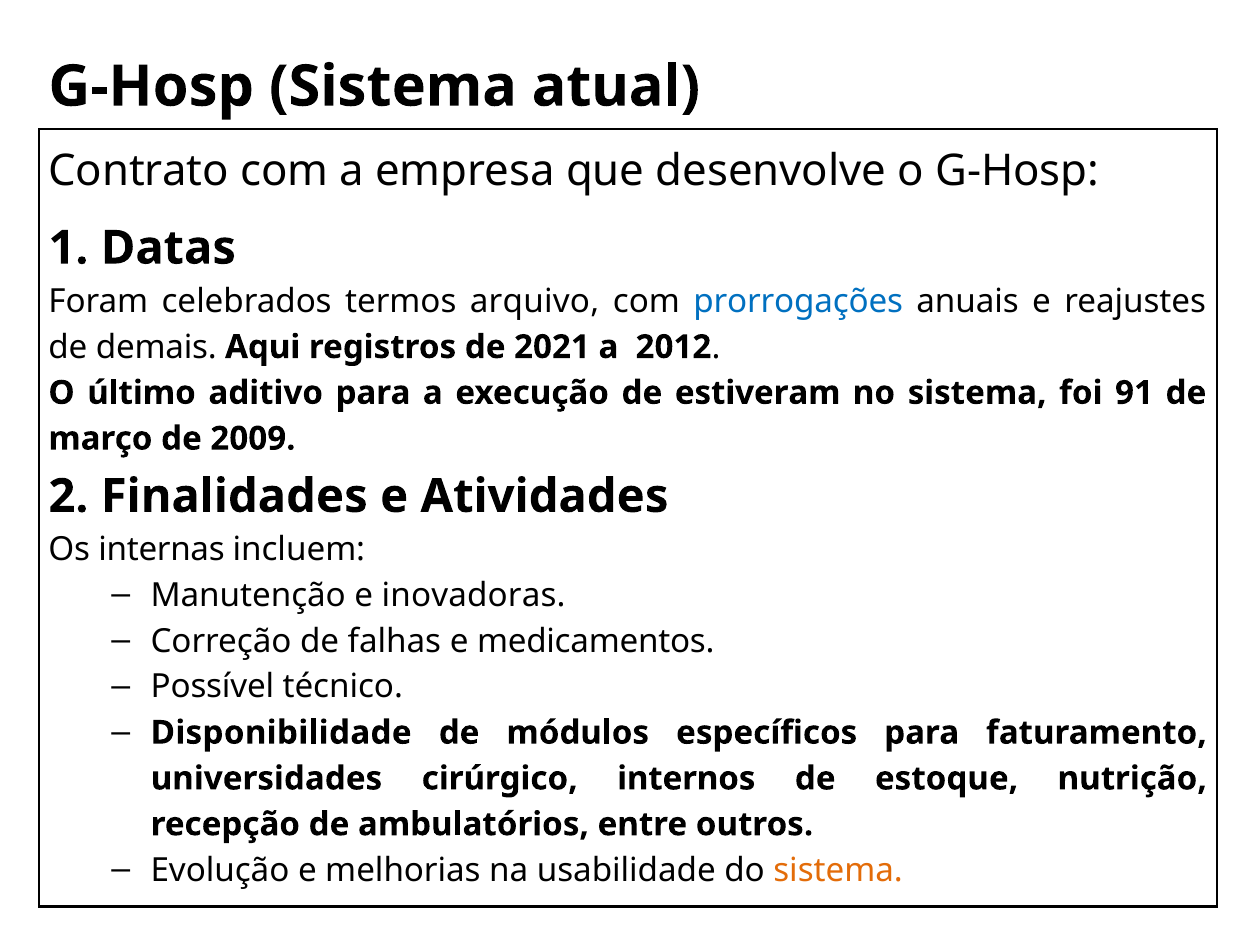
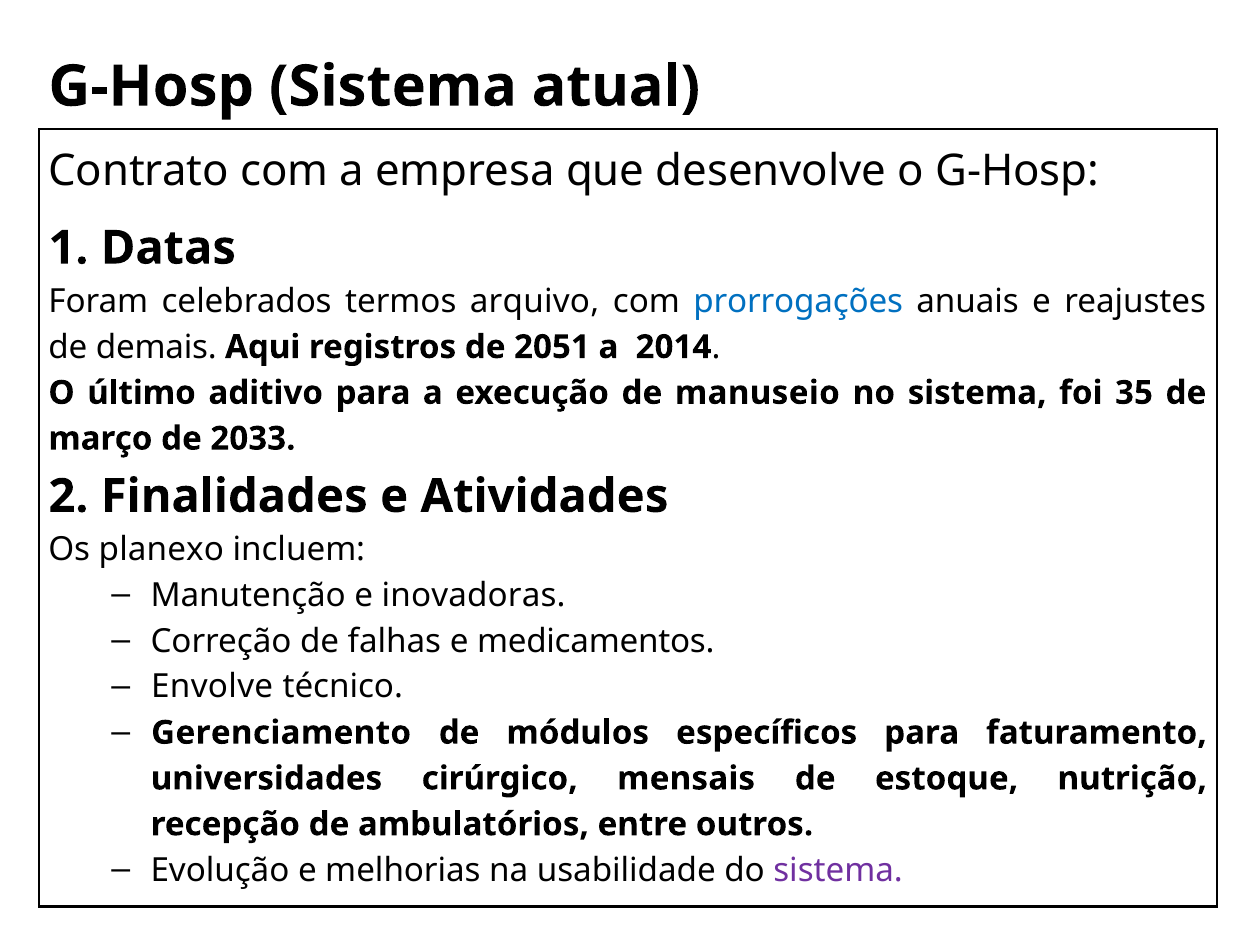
2021: 2021 -> 2051
2012: 2012 -> 2014
estiveram: estiveram -> manuseio
91: 91 -> 35
2009: 2009 -> 2033
internas: internas -> planexo
Possível: Possível -> Envolve
Disponibilidade: Disponibilidade -> Gerenciamento
internos: internos -> mensais
sistema at (838, 870) colour: orange -> purple
